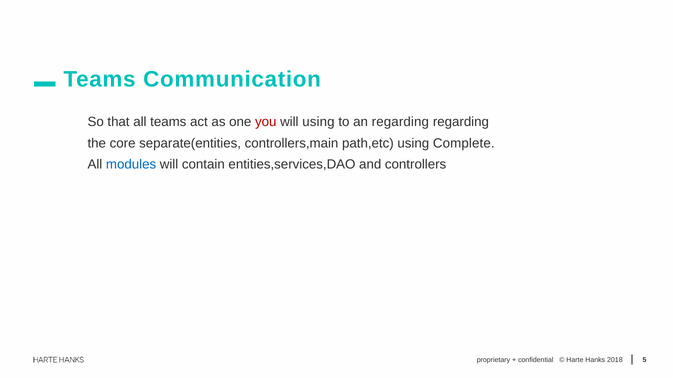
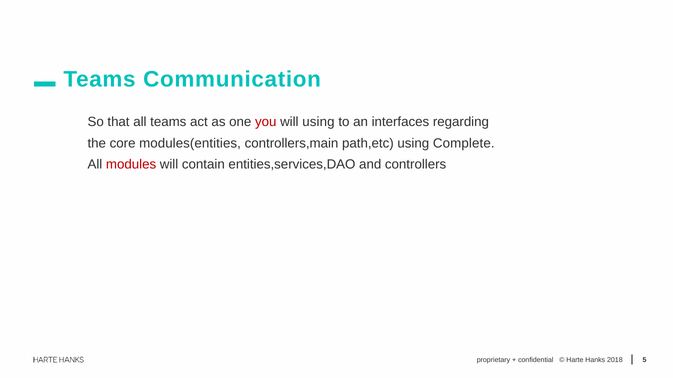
an regarding: regarding -> interfaces
separate(entities: separate(entities -> modules(entities
modules colour: blue -> red
